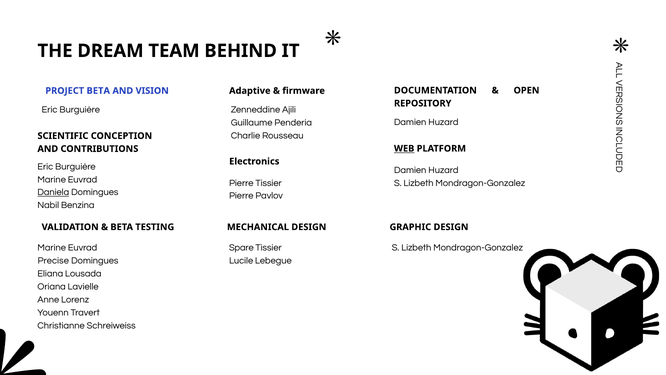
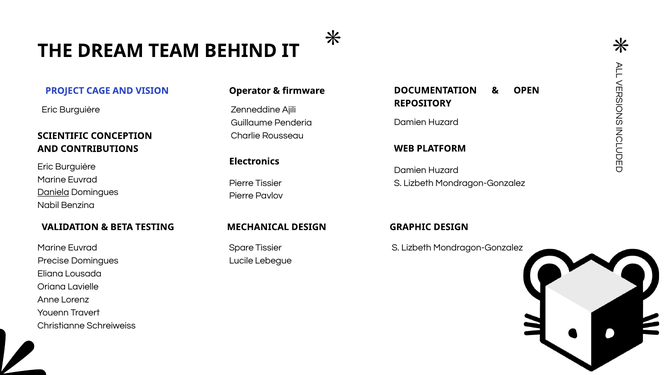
PROJECT BETA: BETA -> CAGE
Adaptive: Adaptive -> Operator
WEB underline: present -> none
